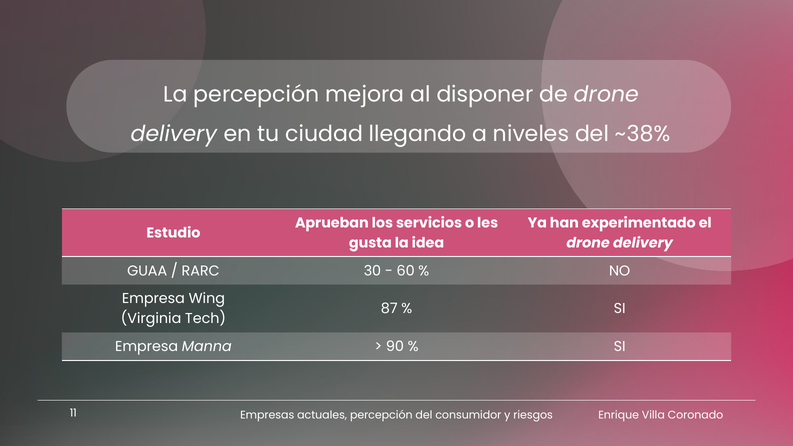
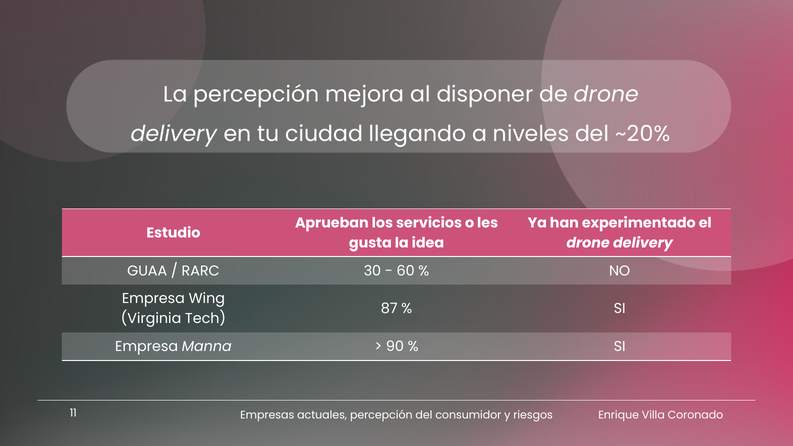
~38%: ~38% -> ~20%
